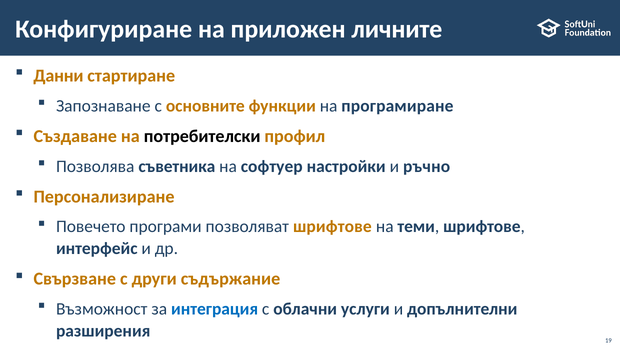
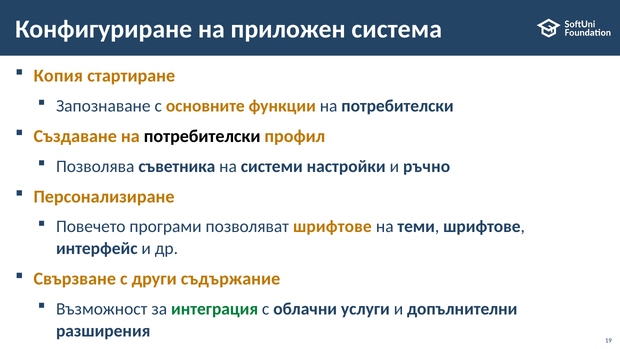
личните: личните -> система
Данни: Данни -> Копия
функции на програмиране: програмиране -> потребителски
софтуер: софтуер -> системи
интеграция colour: blue -> green
